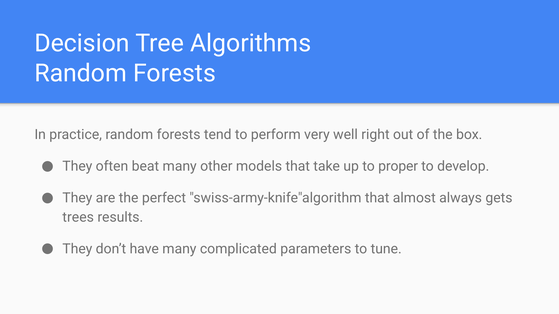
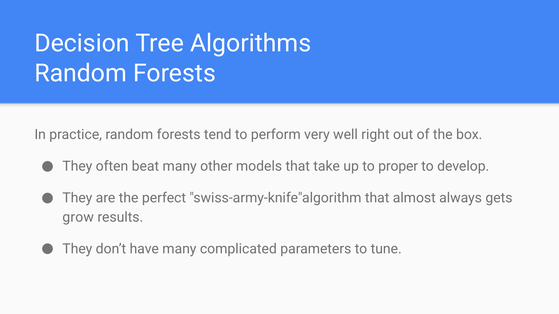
trees: trees -> grow
